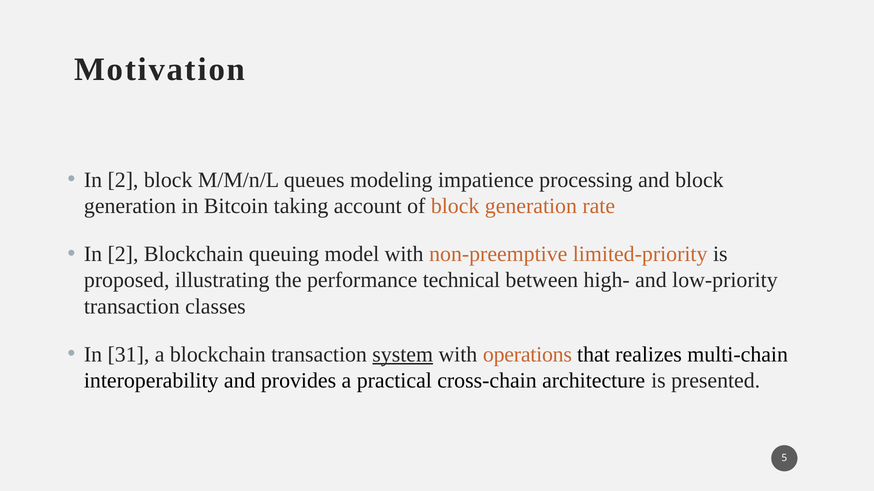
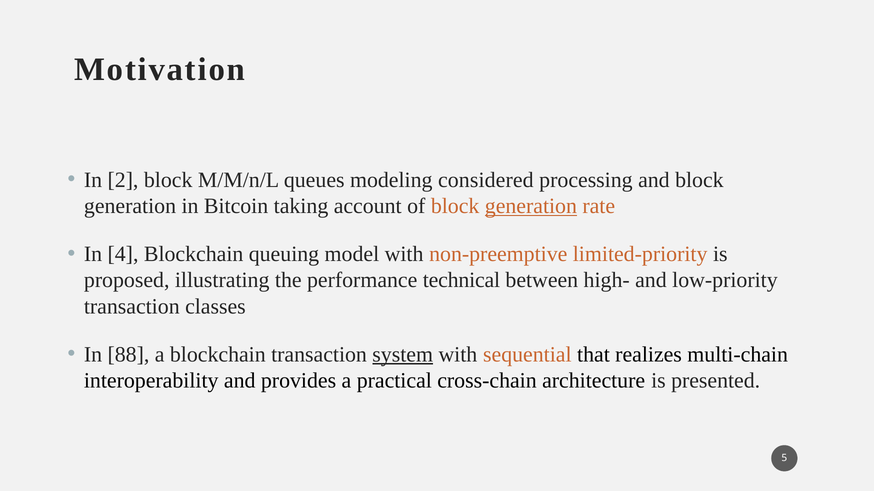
impatience: impatience -> considered
generation at (531, 206) underline: none -> present
2 at (123, 254): 2 -> 4
31: 31 -> 88
operations: operations -> sequential
